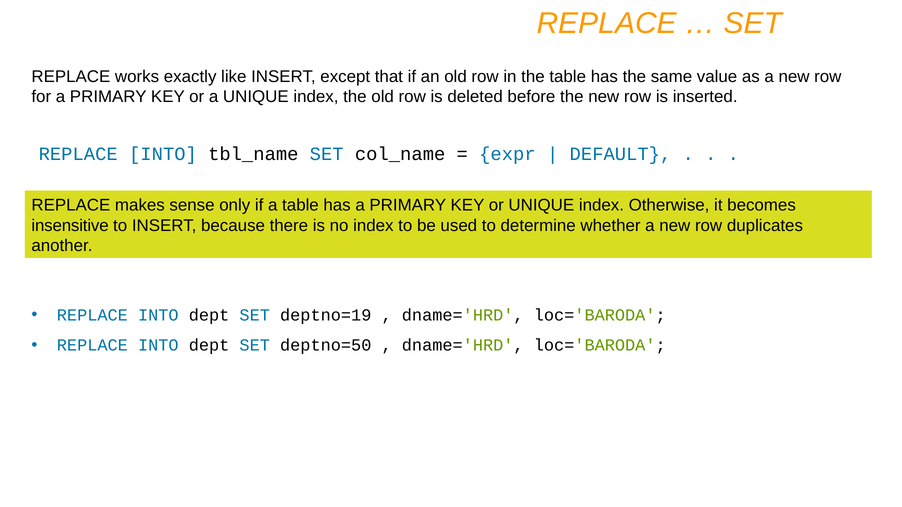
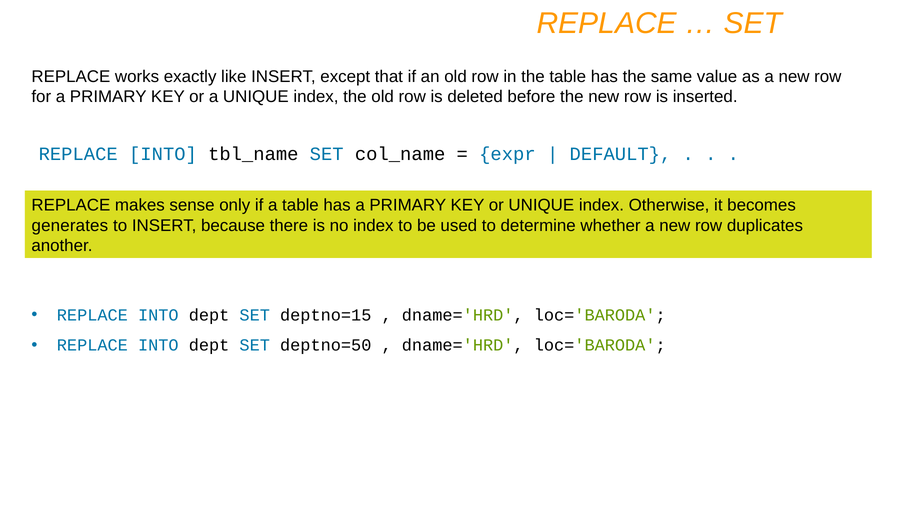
insensitive: insensitive -> generates
deptno=19: deptno=19 -> deptno=15
